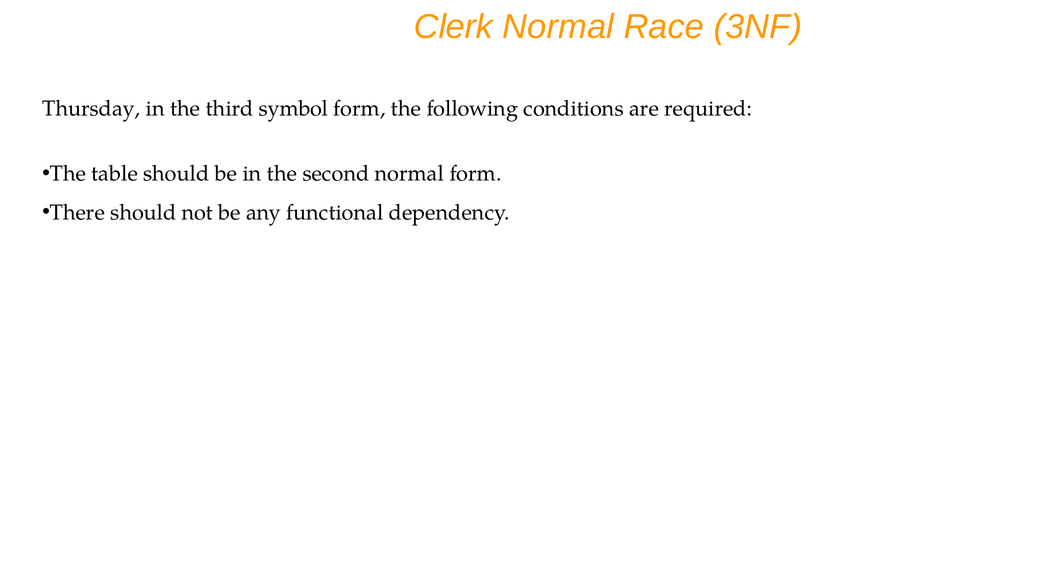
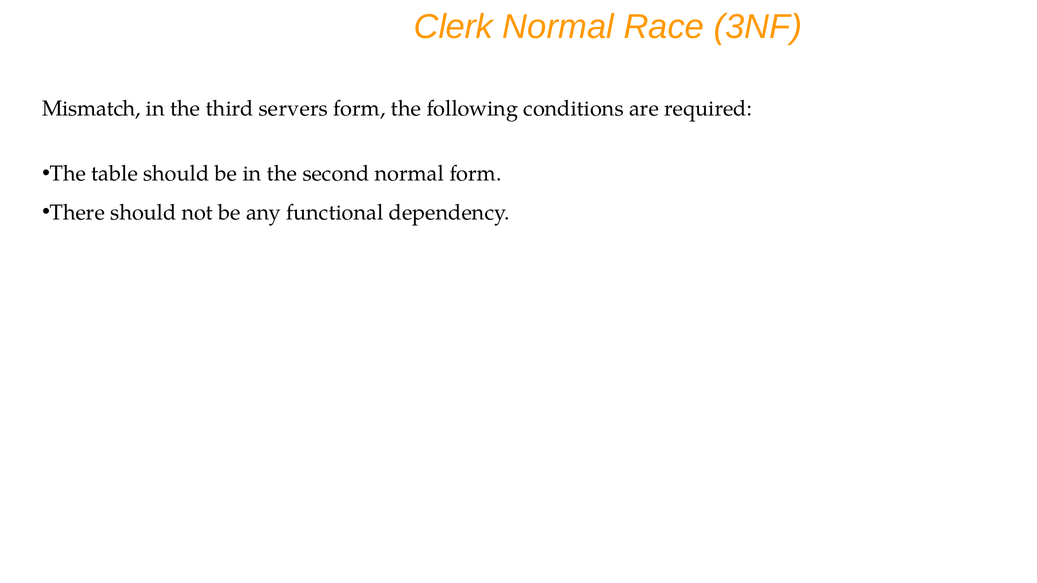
Thursday: Thursday -> Mismatch
symbol: symbol -> servers
